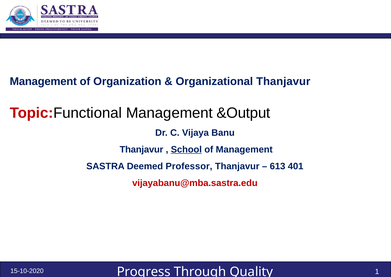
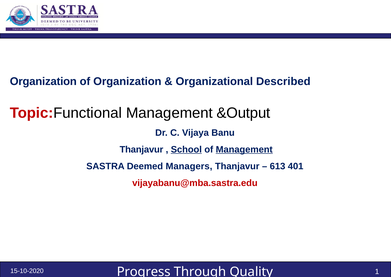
Management at (43, 81): Management -> Organization
Organizational Thanjavur: Thanjavur -> Described
Management at (244, 149) underline: none -> present
Professor: Professor -> Managers
